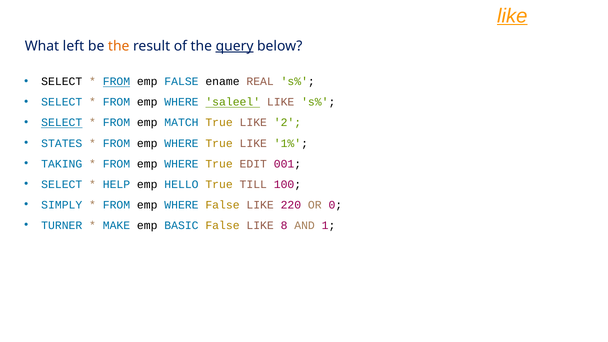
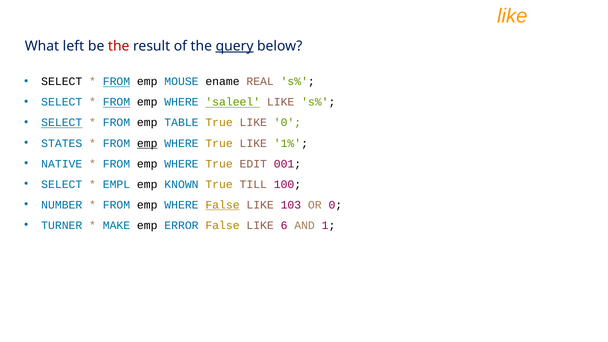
like at (512, 16) underline: present -> none
the at (119, 46) colour: orange -> red
emp FALSE: FALSE -> MOUSE
FROM at (116, 102) underline: none -> present
MATCH: MATCH -> TABLE
LIKE 2: 2 -> 0
emp at (147, 143) underline: none -> present
TAKING: TAKING -> NATIVE
HELP: HELP -> EMPL
HELLO: HELLO -> KNOWN
SIMPLY: SIMPLY -> NUMBER
False at (222, 205) underline: none -> present
220: 220 -> 103
BASIC: BASIC -> ERROR
8: 8 -> 6
